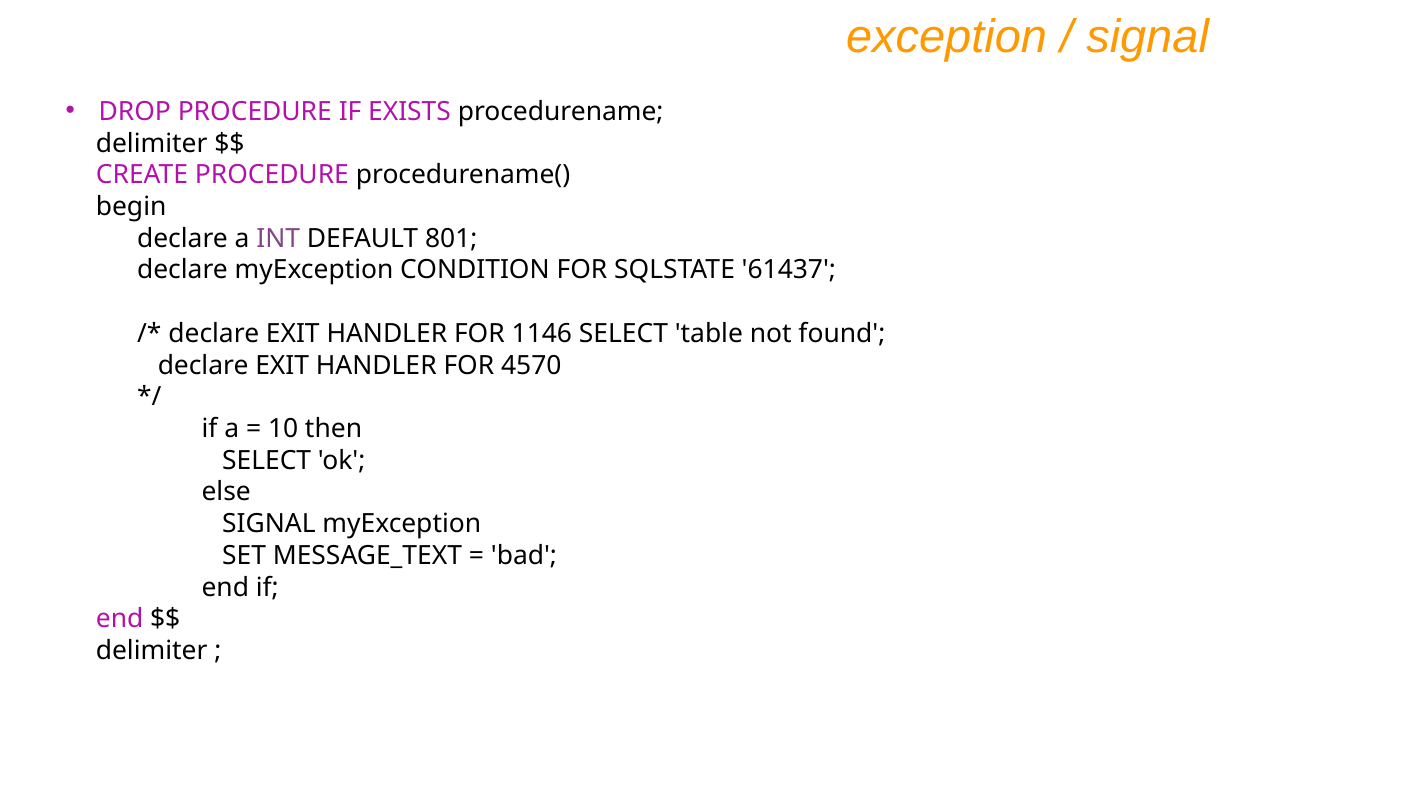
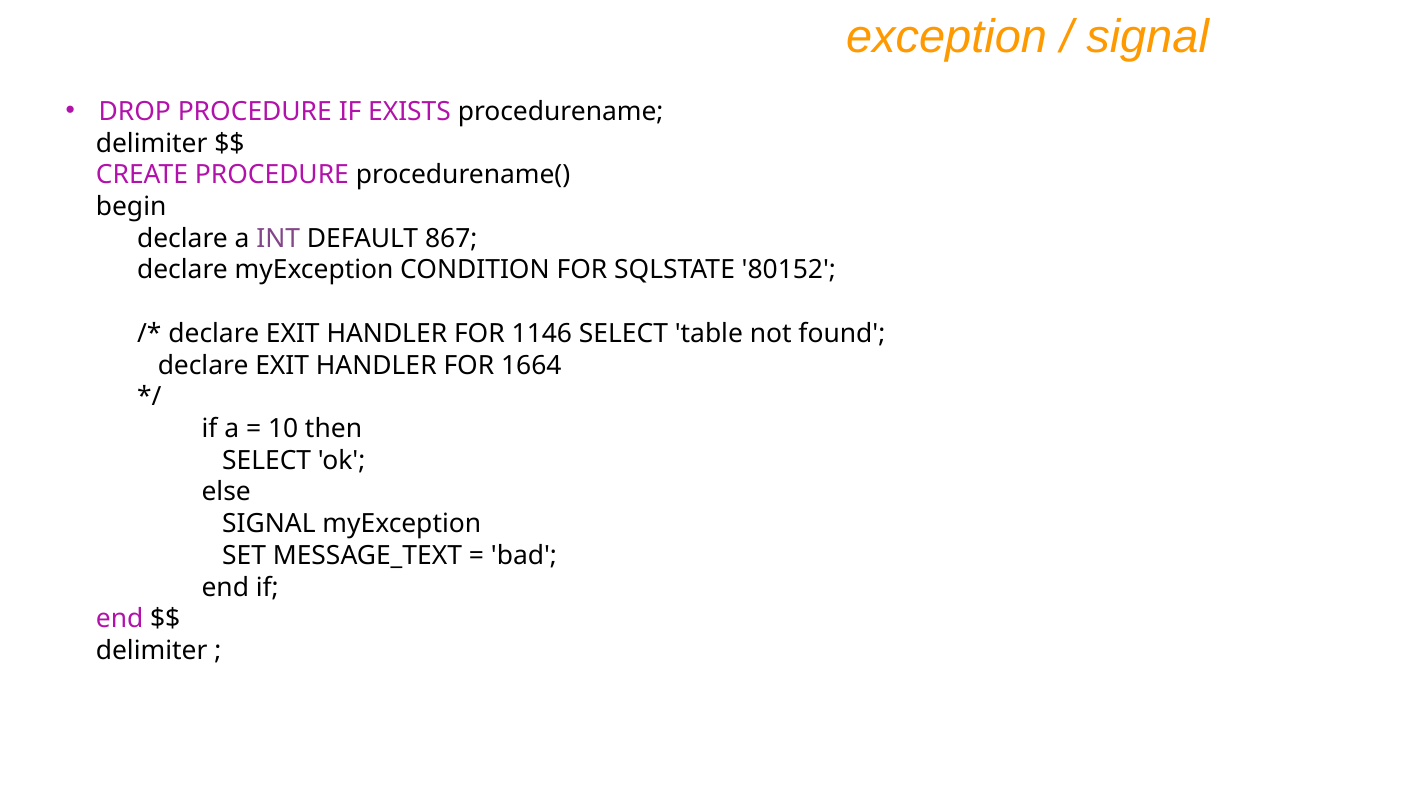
801: 801 -> 867
61437: 61437 -> 80152
4570: 4570 -> 1664
